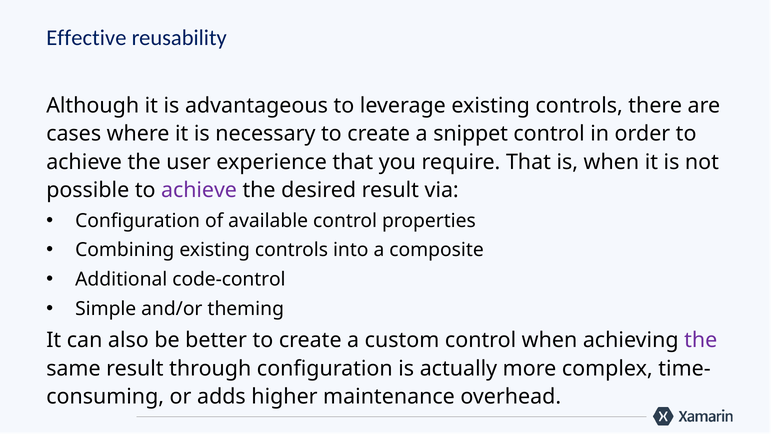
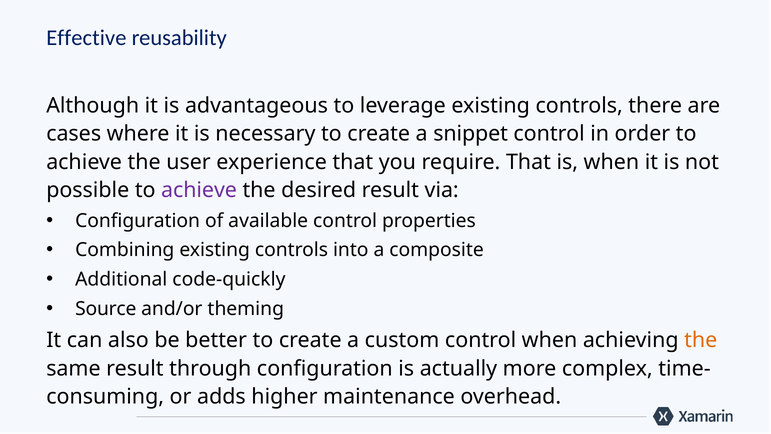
code-control: code-control -> code-quickly
Simple: Simple -> Source
the at (701, 340) colour: purple -> orange
